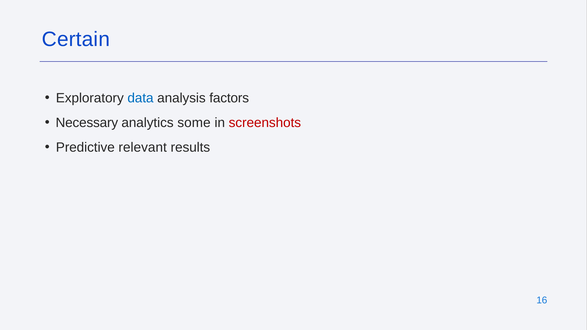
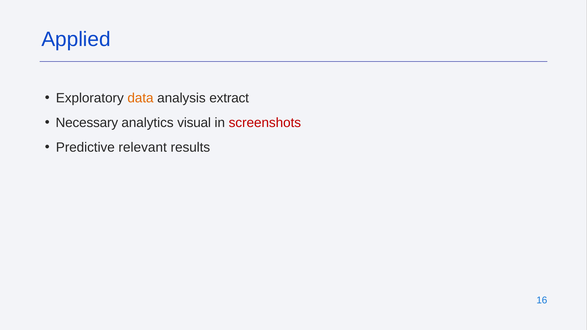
Certain: Certain -> Applied
data colour: blue -> orange
factors: factors -> extract
some: some -> visual
